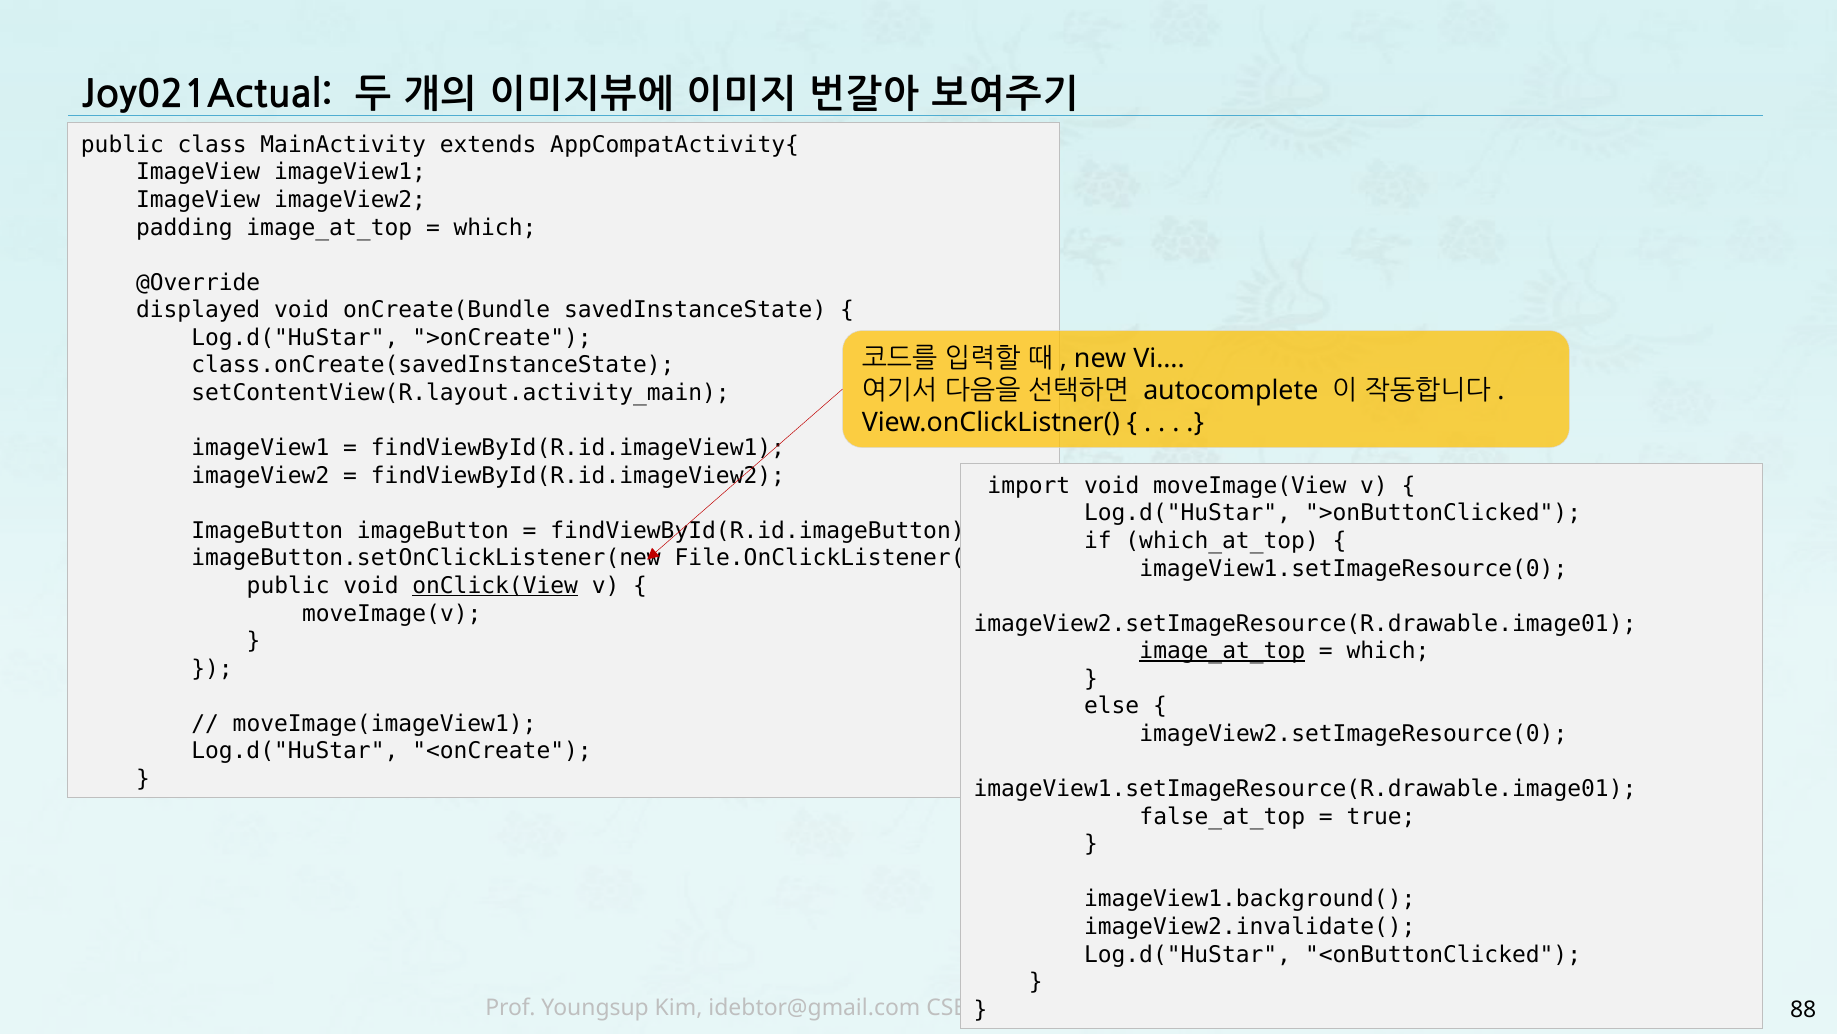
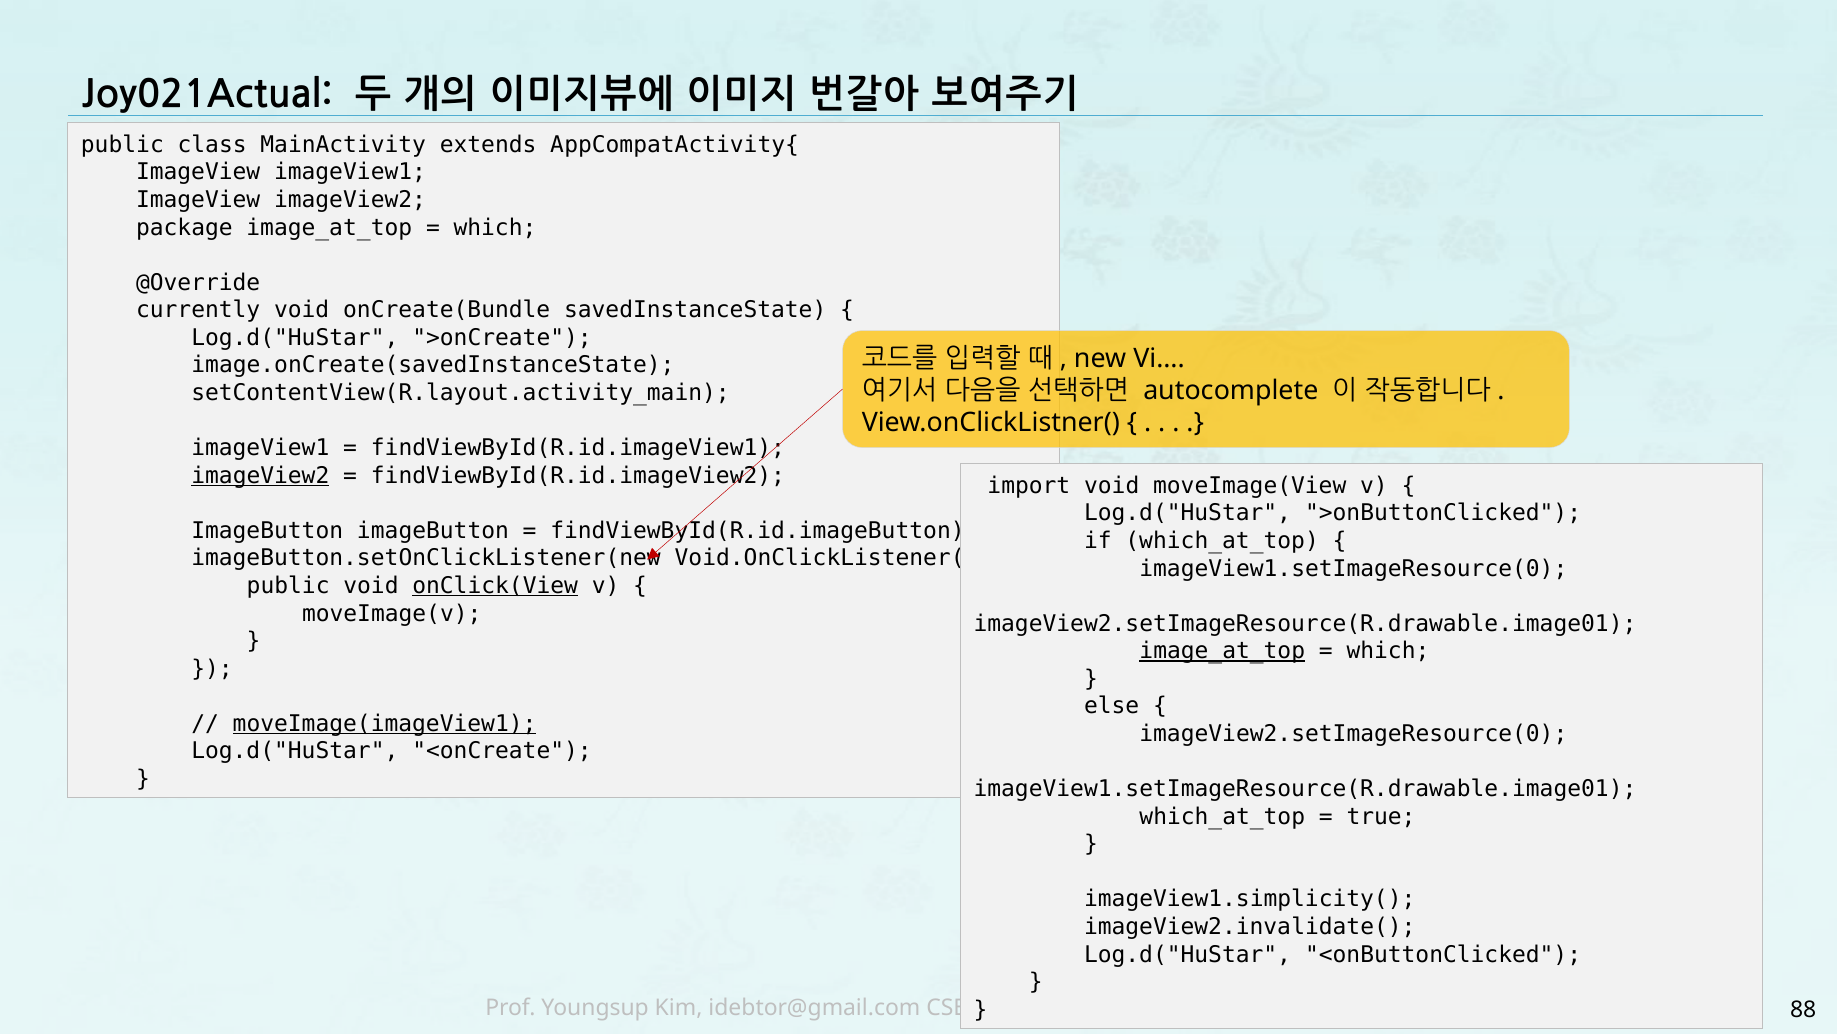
padding: padding -> package
displayed: displayed -> currently
class.onCreate(savedInstanceState: class.onCreate(savedInstanceState -> image.onCreate(savedInstanceState
imageView2 at (260, 475) underline: none -> present
File.OnClickListener(: File.OnClickListener( -> Void.OnClickListener(
moveImage(imageView1 underline: none -> present
false_at_top at (1222, 816): false_at_top -> which_at_top
imageView1.background(: imageView1.background( -> imageView1.simplicity(
